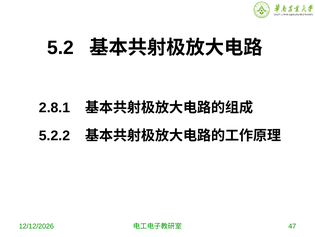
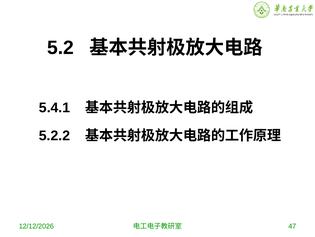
2.8.1: 2.8.1 -> 5.4.1
